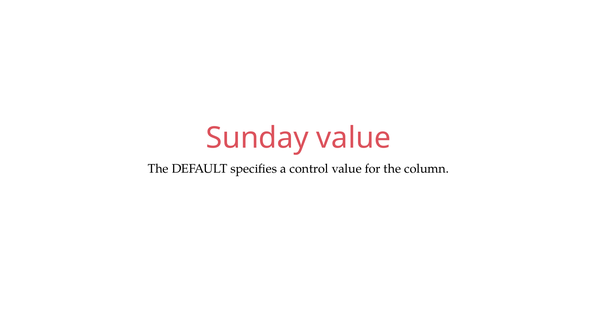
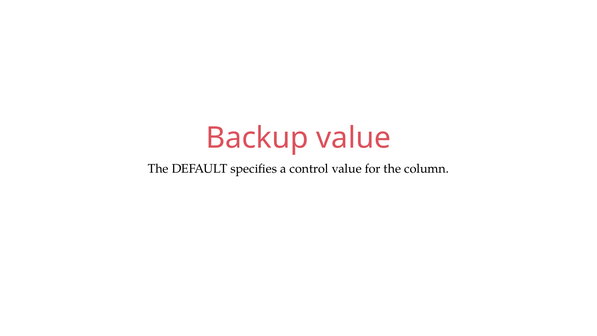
Sunday: Sunday -> Backup
